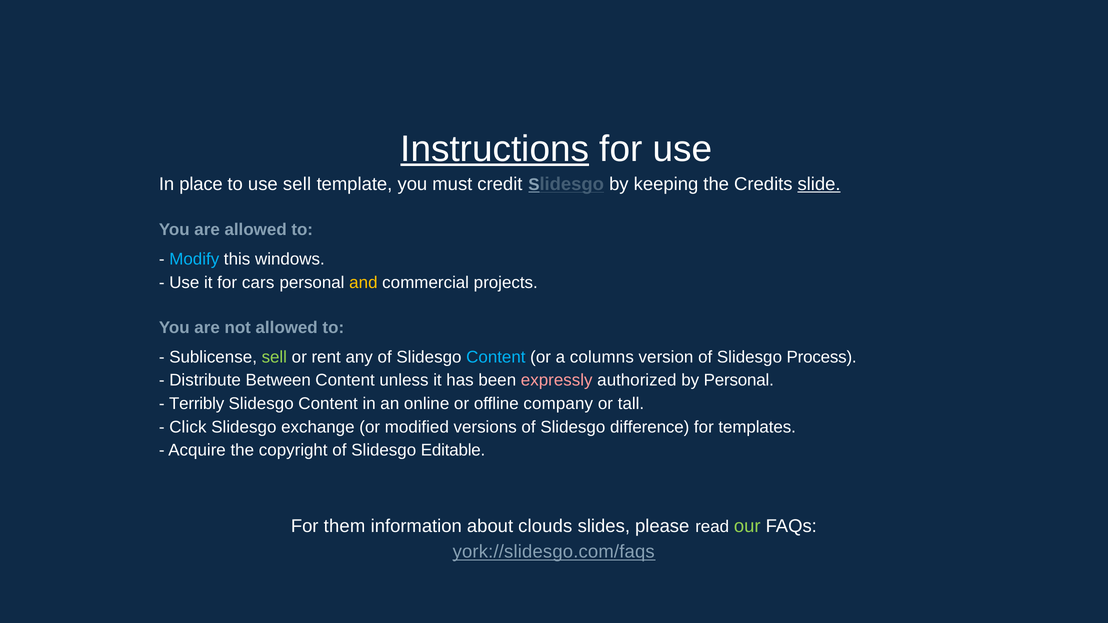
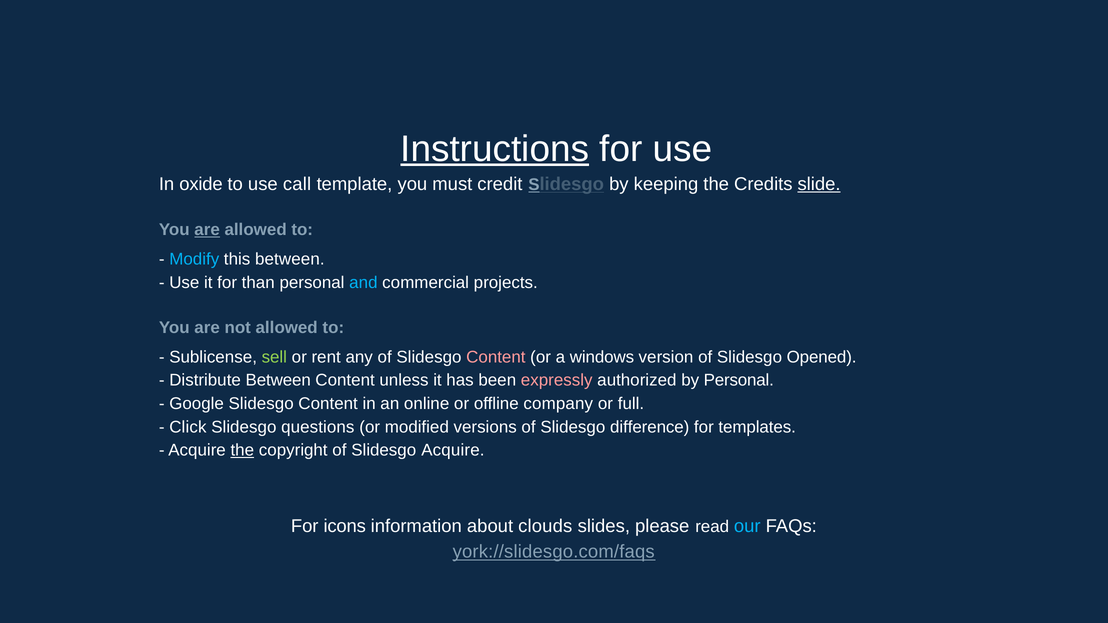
place: place -> oxide
use sell: sell -> call
are at (207, 230) underline: none -> present
this windows: windows -> between
cars: cars -> than
and colour: yellow -> light blue
Content at (496, 357) colour: light blue -> pink
columns: columns -> windows
Process: Process -> Opened
Terribly: Terribly -> Google
tall: tall -> full
exchange: exchange -> questions
the at (242, 451) underline: none -> present
Slidesgo Editable: Editable -> Acquire
them: them -> icons
our colour: light green -> light blue
